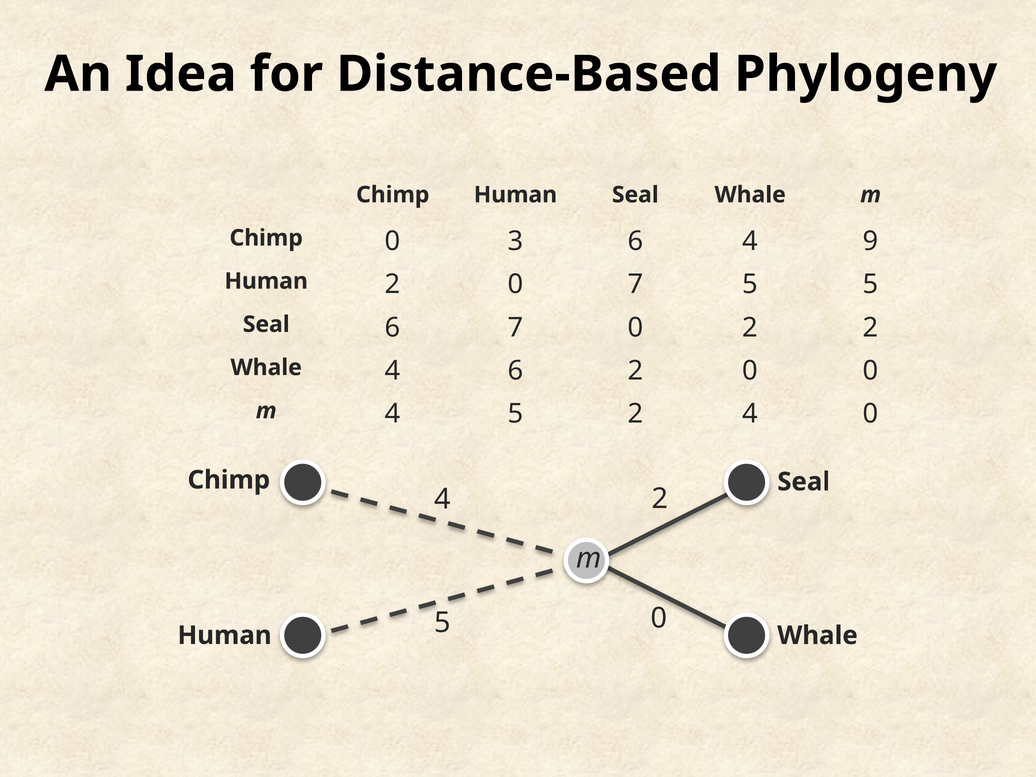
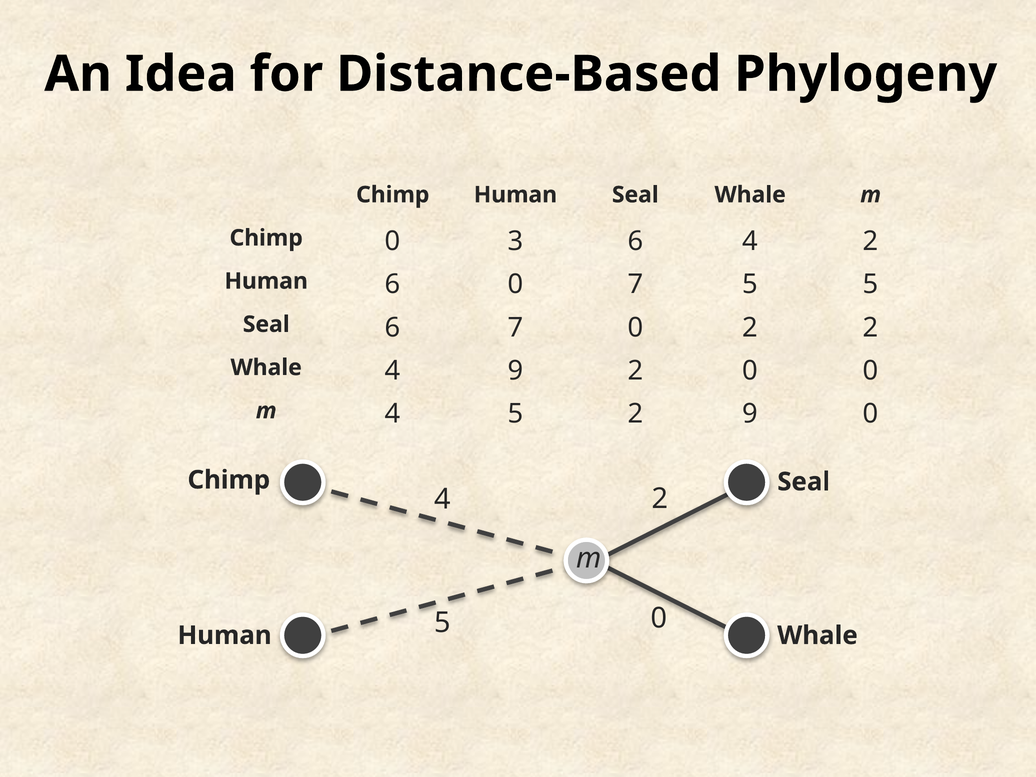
4 9: 9 -> 2
Human 2: 2 -> 6
4 6: 6 -> 9
2 4: 4 -> 9
